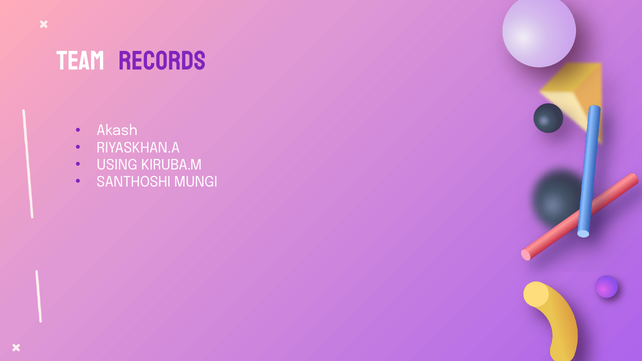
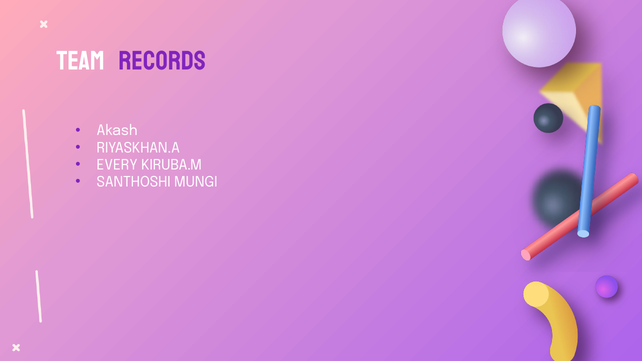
USING: USING -> EVERY
